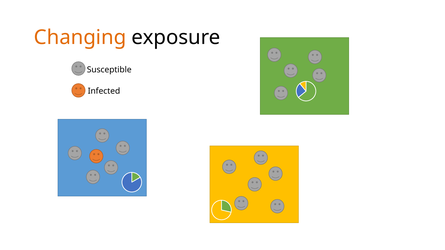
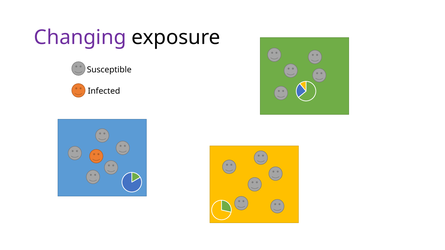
Changing colour: orange -> purple
